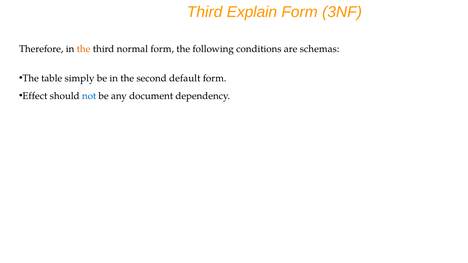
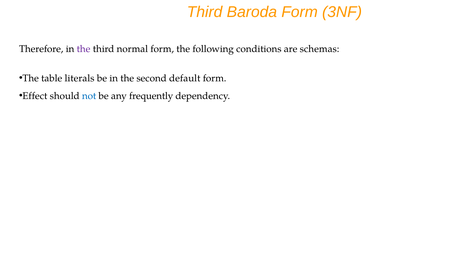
Explain: Explain -> Baroda
the at (84, 49) colour: orange -> purple
simply: simply -> literals
document: document -> frequently
